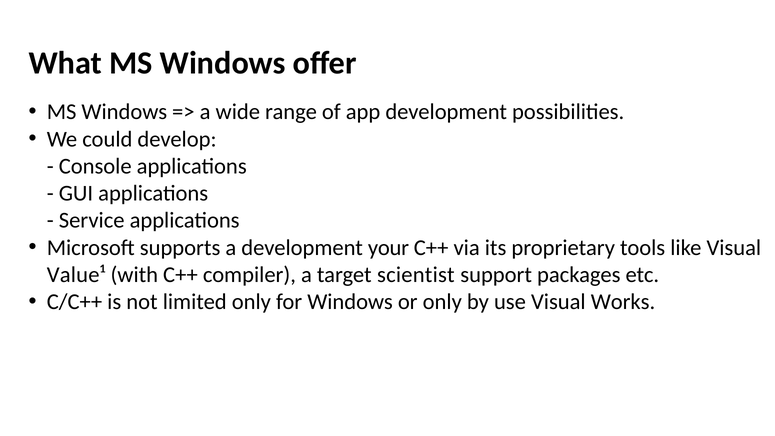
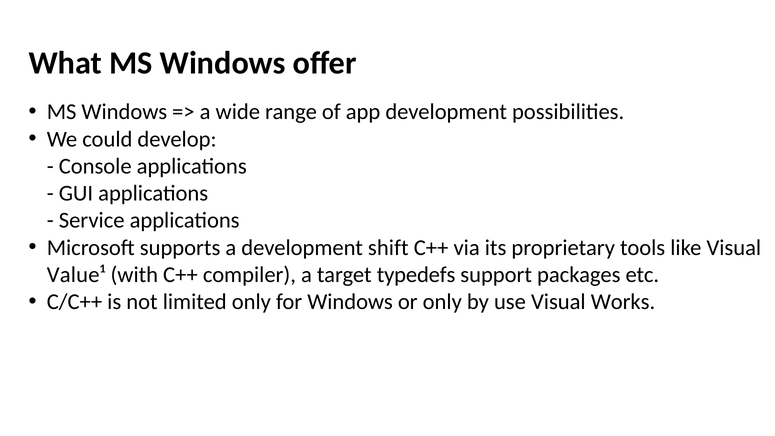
your: your -> shift
scientist: scientist -> typedefs
